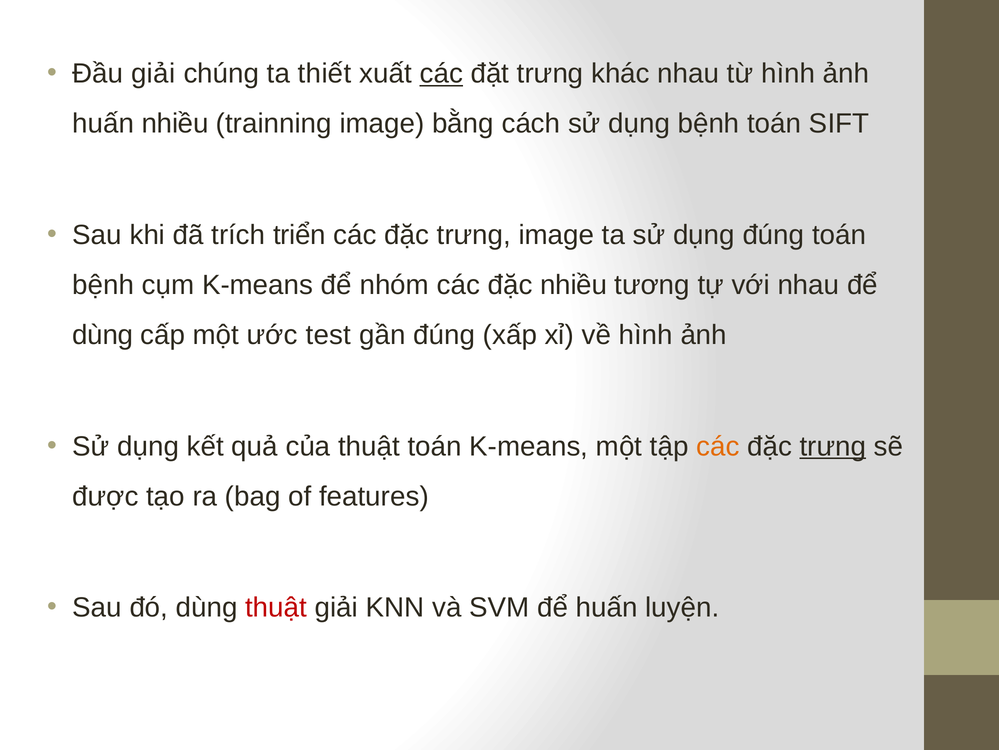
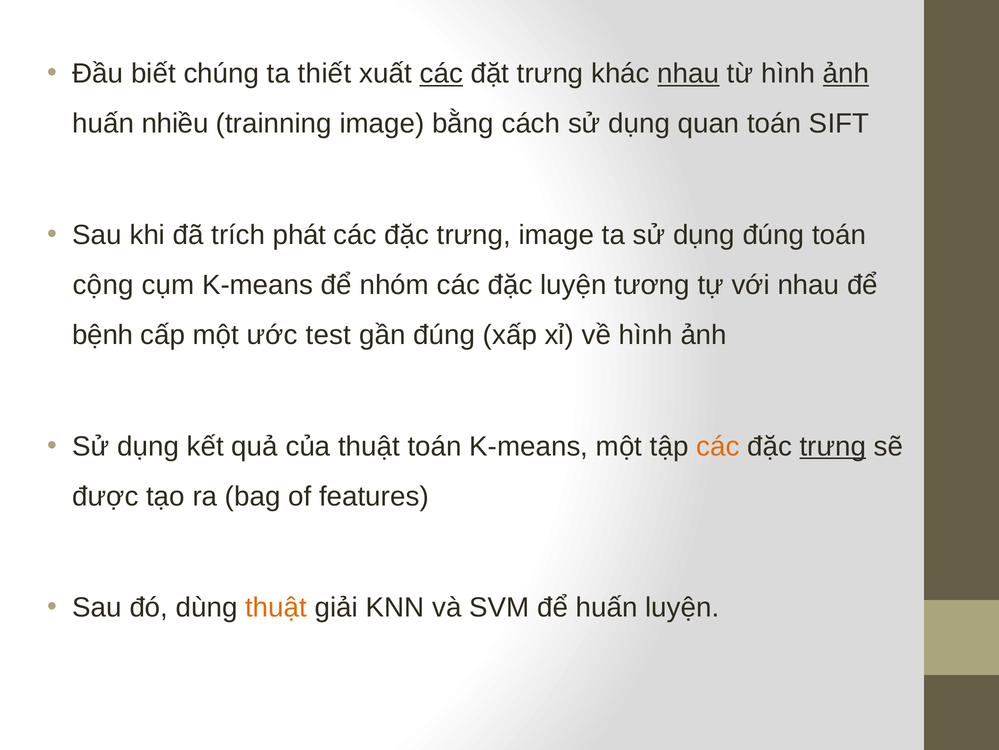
Đầu giải: giải -> biết
nhau at (688, 74) underline: none -> present
ảnh at (846, 74) underline: none -> present
dụng bệnh: bệnh -> quan
triển: triển -> phát
bệnh at (103, 285): bệnh -> cộng
đặc nhiều: nhiều -> luyện
dùng at (103, 335): dùng -> bệnh
thuật at (276, 607) colour: red -> orange
